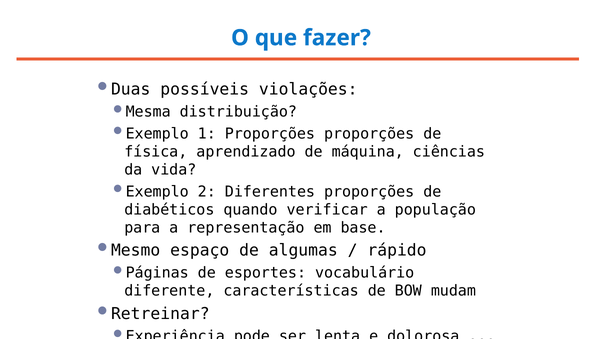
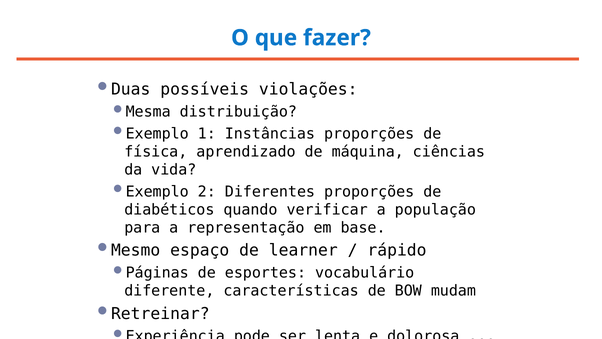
1 Proporções: Proporções -> Instâncias
algumas: algumas -> learner
